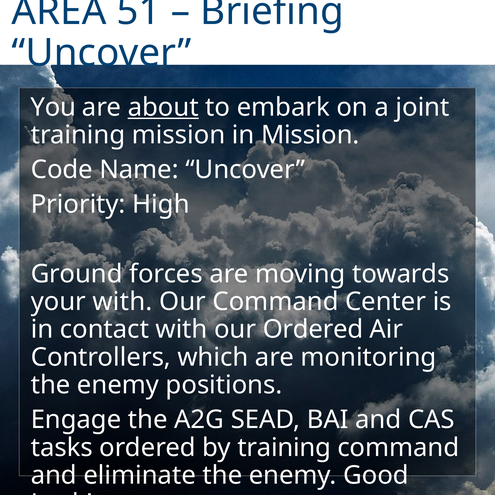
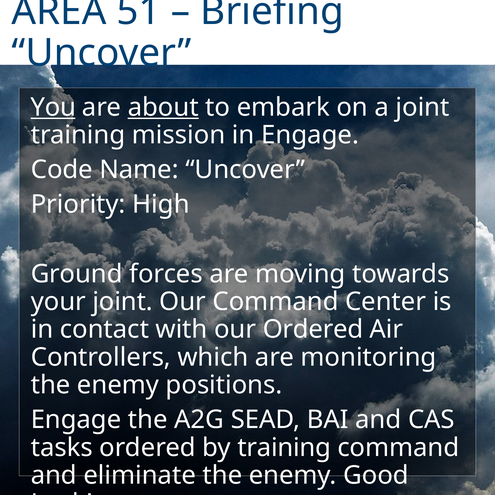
You underline: none -> present
in Mission: Mission -> Engage
your with: with -> joint
